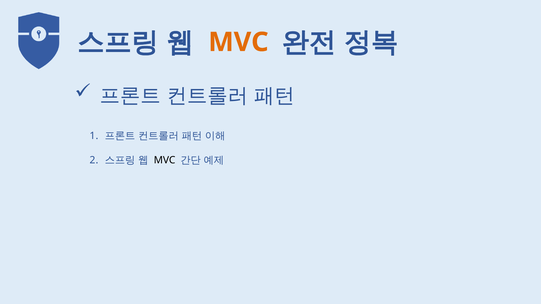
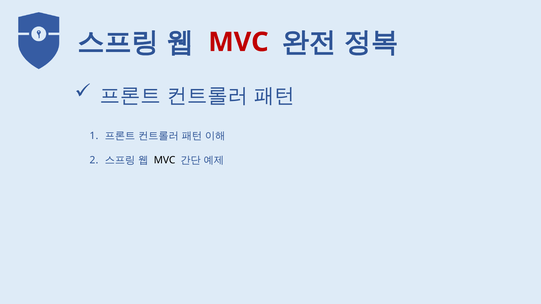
MVC at (238, 42) colour: orange -> red
